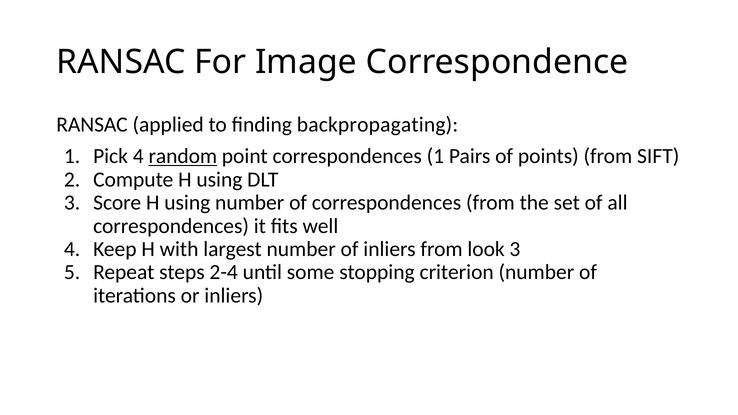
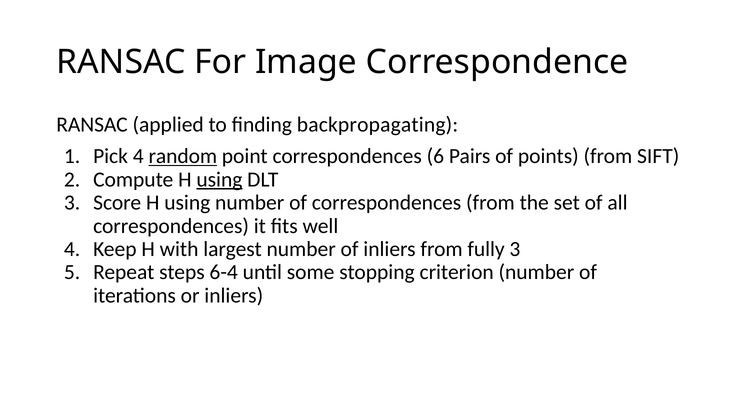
correspondences 1: 1 -> 6
using at (219, 179) underline: none -> present
look: look -> fully
2-4: 2-4 -> 6-4
